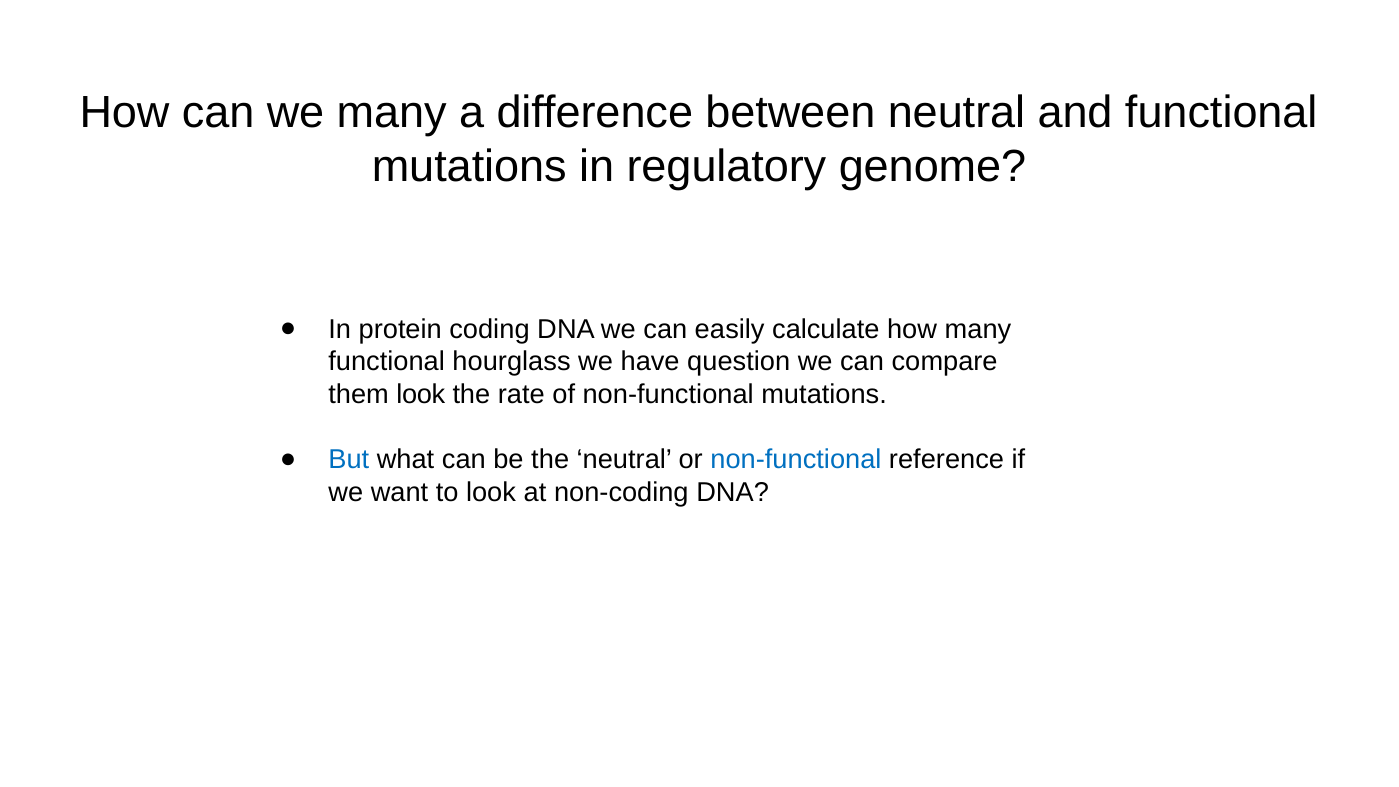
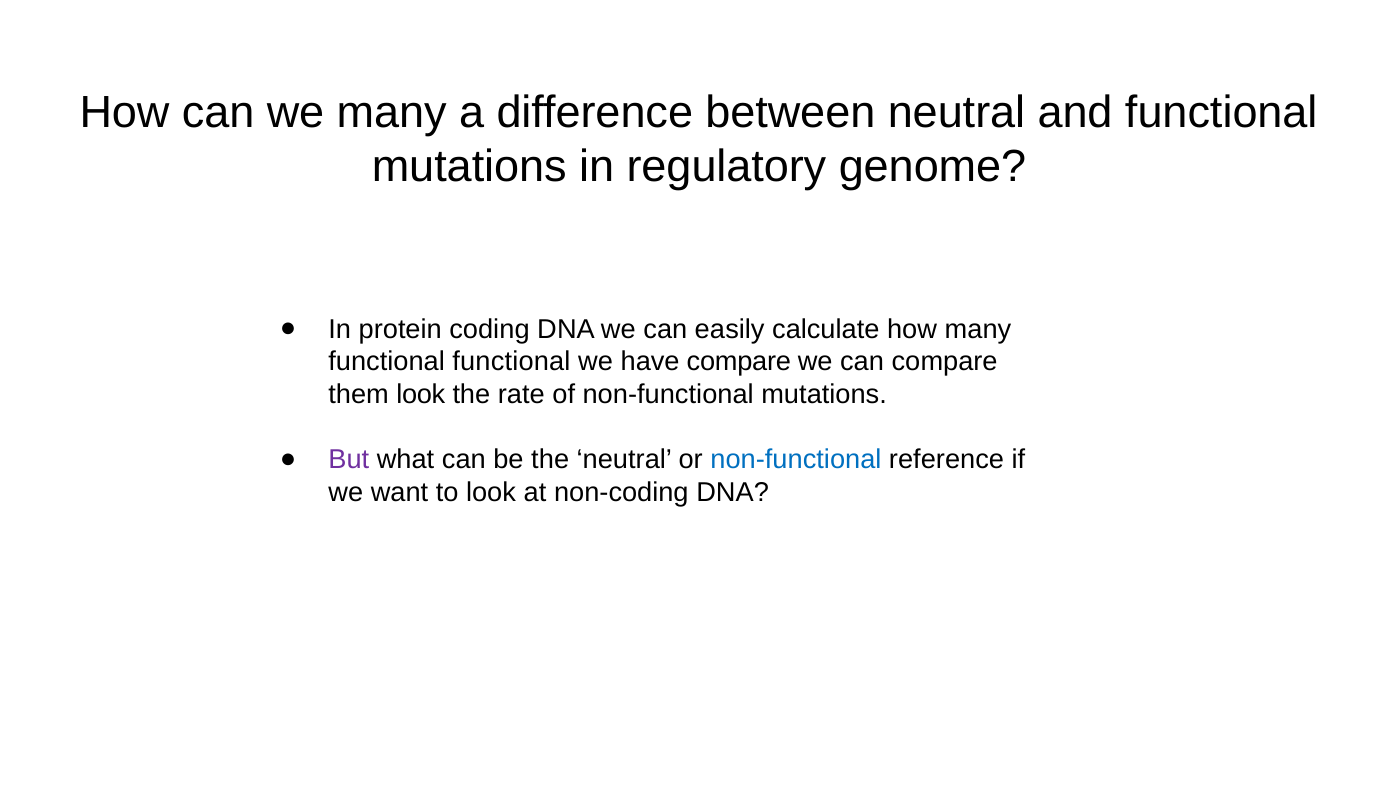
functional hourglass: hourglass -> functional
have question: question -> compare
But colour: blue -> purple
